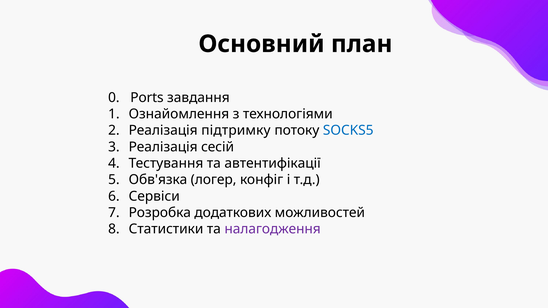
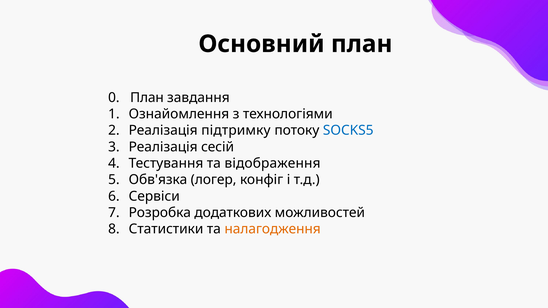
0 Ports: Ports -> План
автентифікації: автентифікації -> відображення
налагодження colour: purple -> orange
